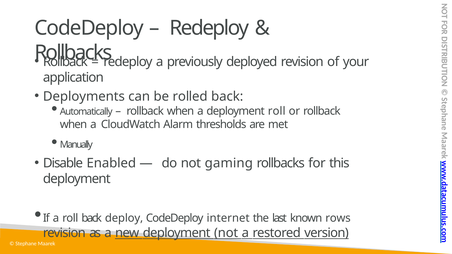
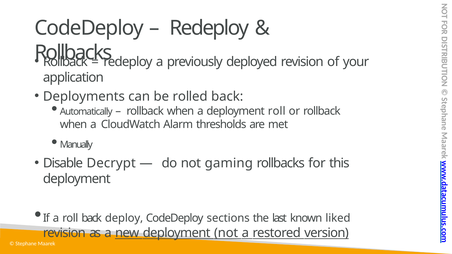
Enabled: Enabled -> Decrypt
internet: internet -> sections
rows: rows -> liked
